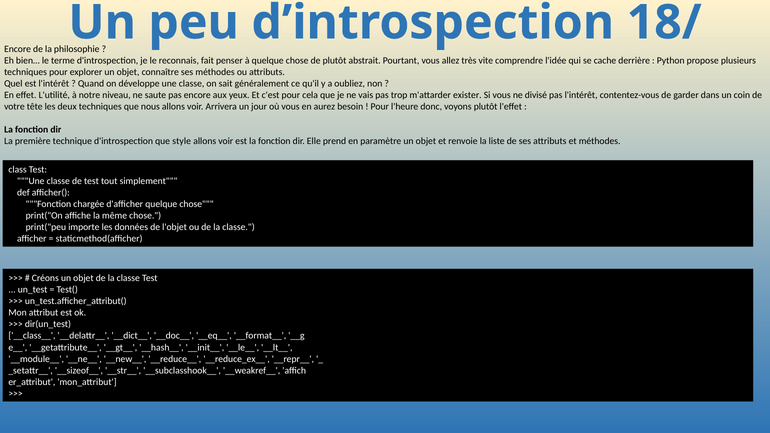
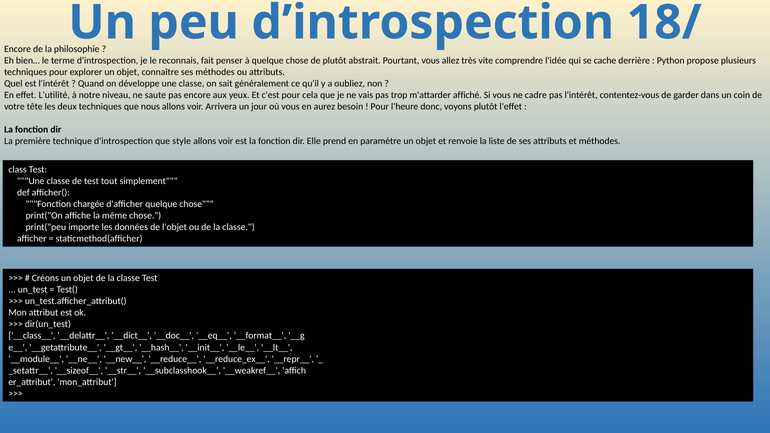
exister: exister -> affiché
divisé: divisé -> cadre
